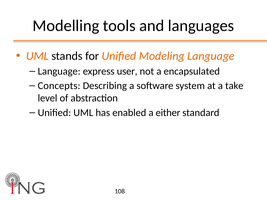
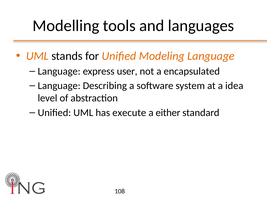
Concepts at (59, 86): Concepts -> Language
take: take -> idea
enabled: enabled -> execute
